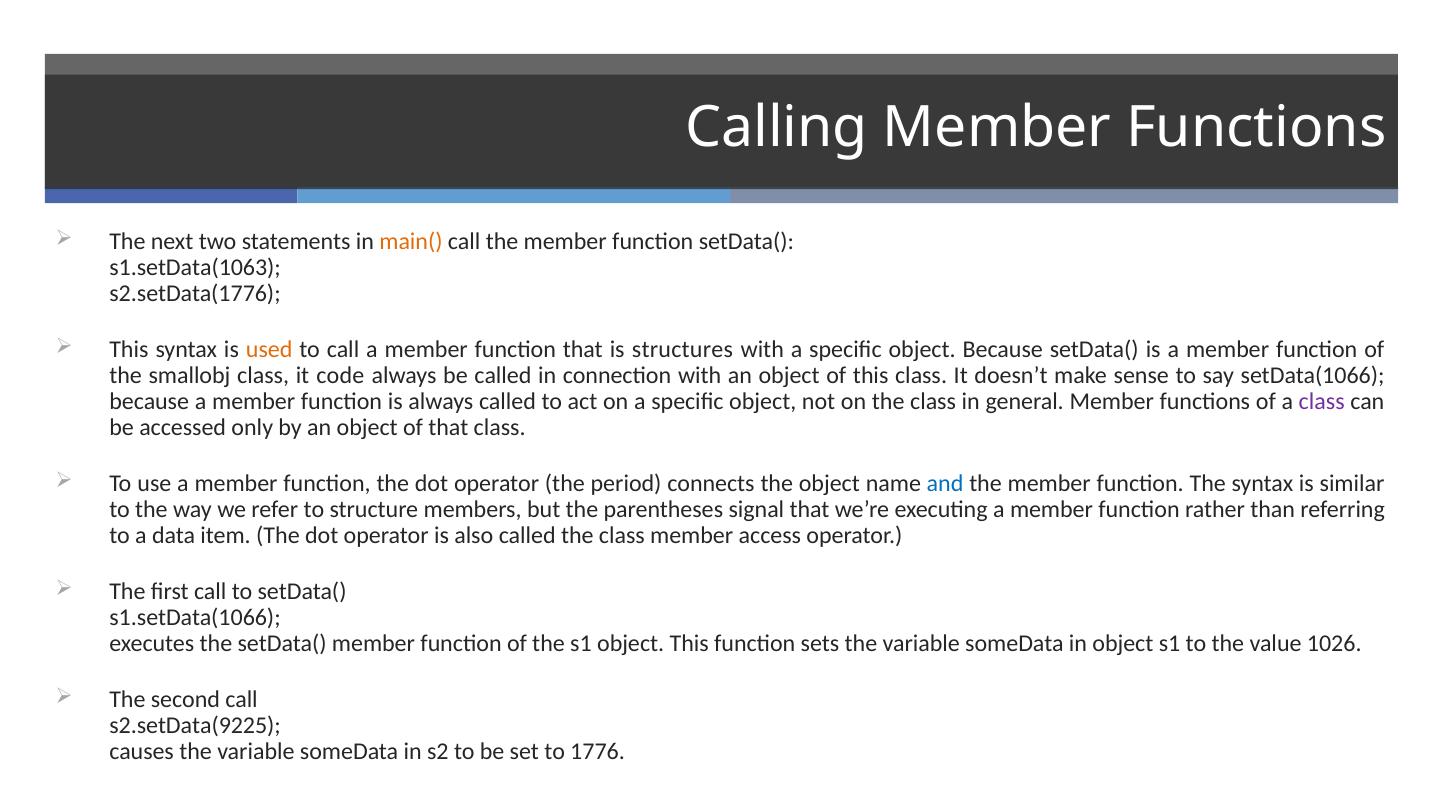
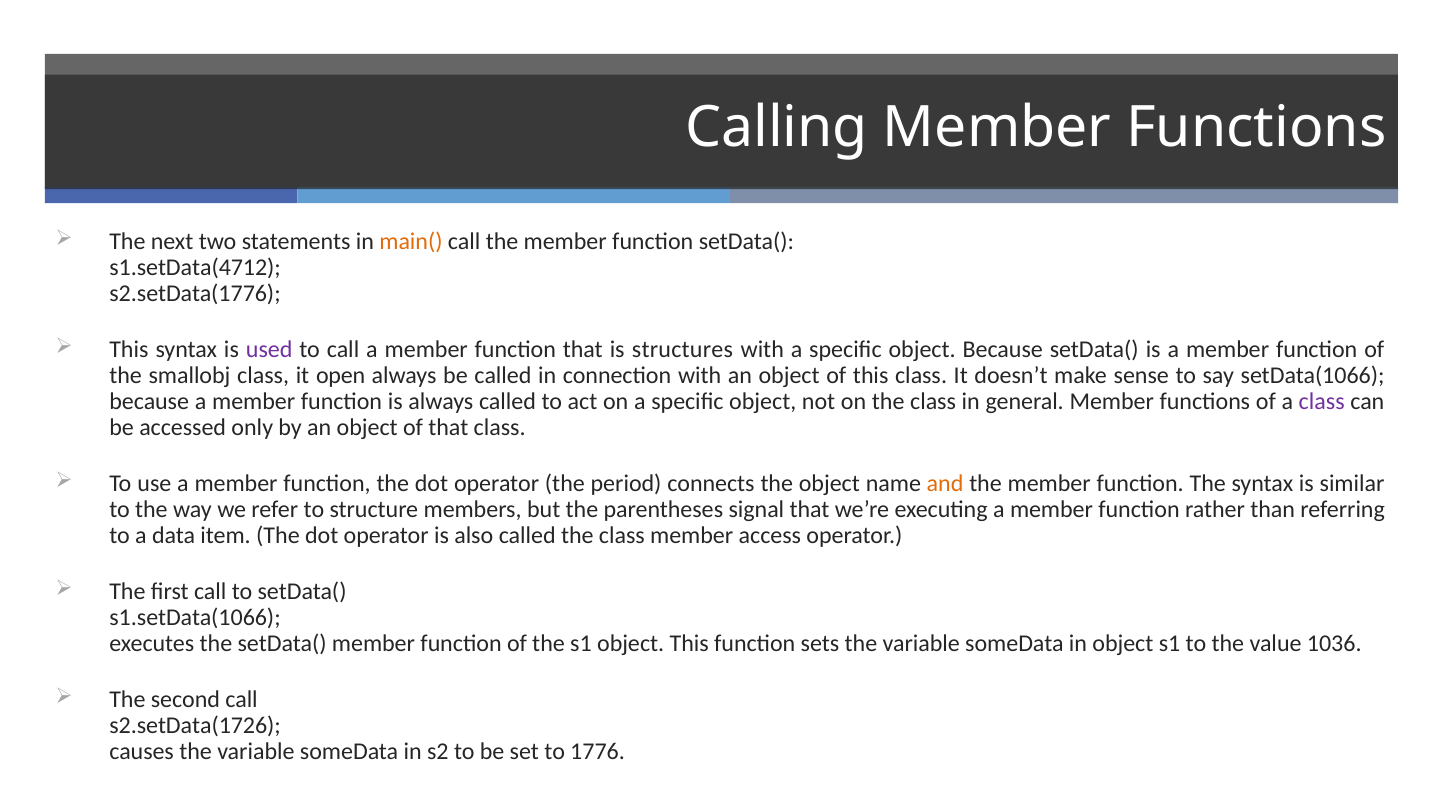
s1.setData(1063: s1.setData(1063 -> s1.setData(4712
used colour: orange -> purple
code: code -> open
and colour: blue -> orange
1026: 1026 -> 1036
s2.setData(9225: s2.setData(9225 -> s2.setData(1726
